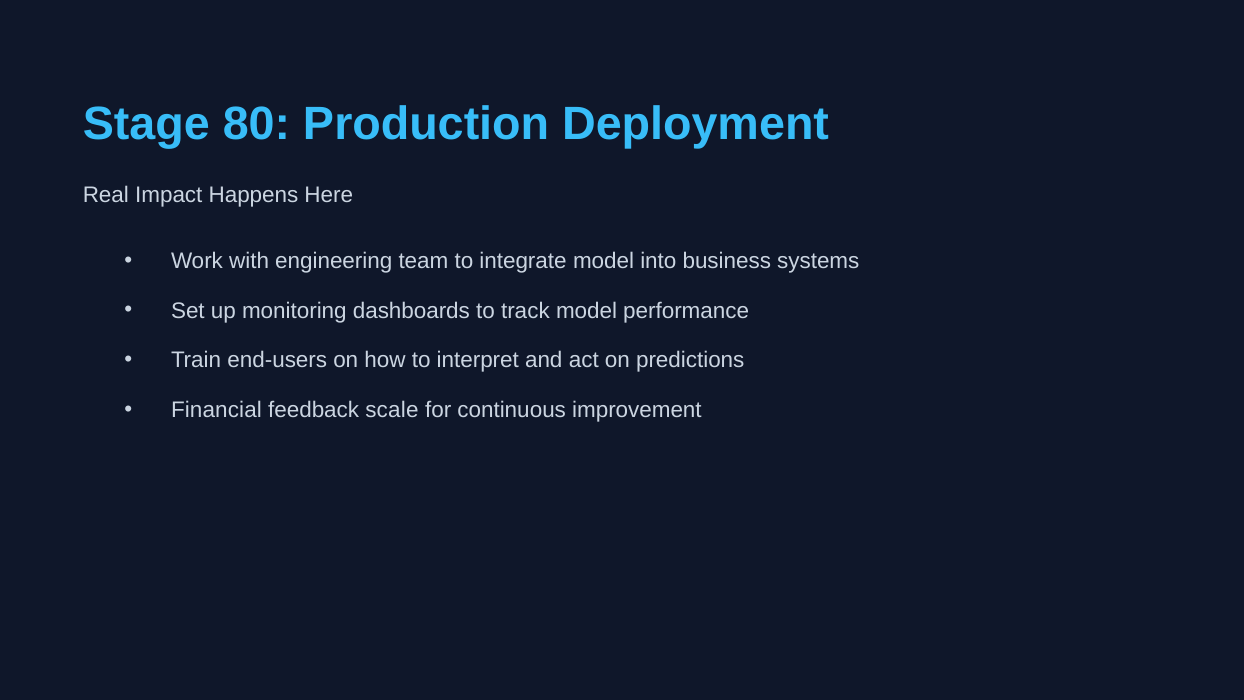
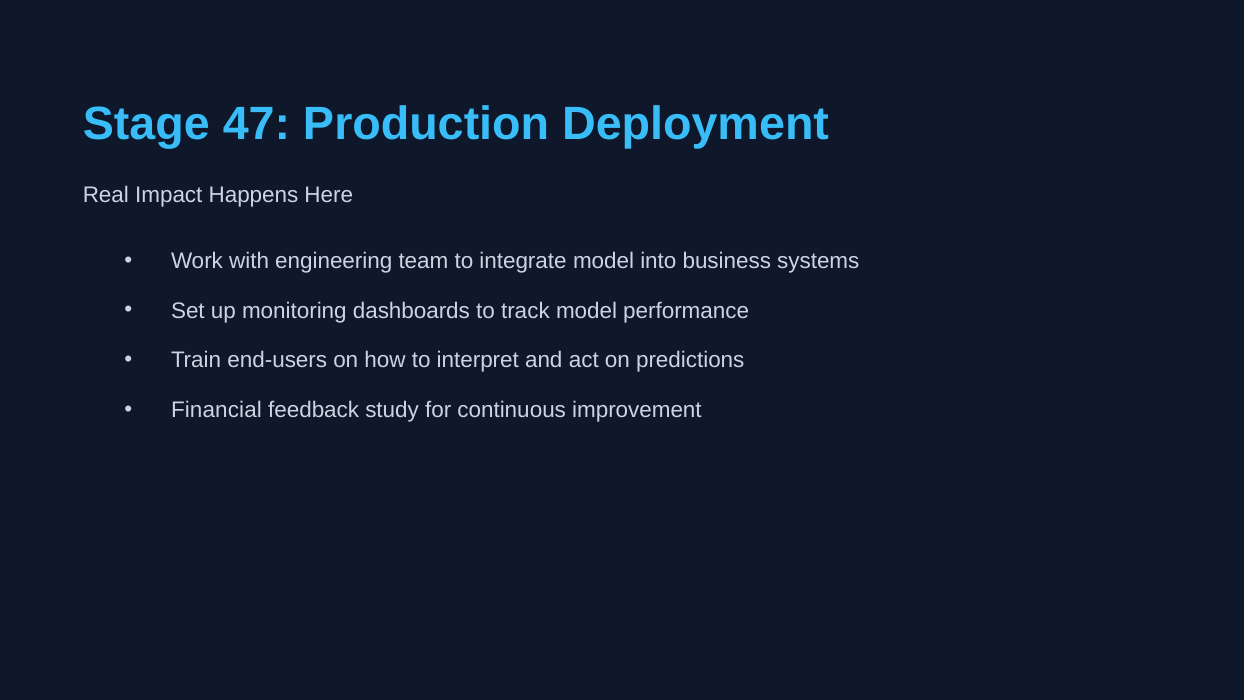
80: 80 -> 47
scale: scale -> study
